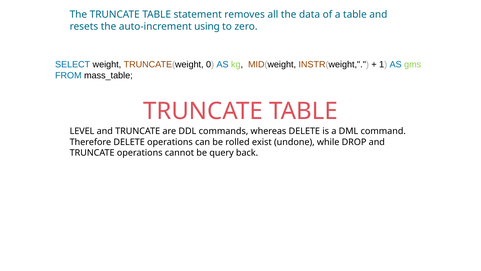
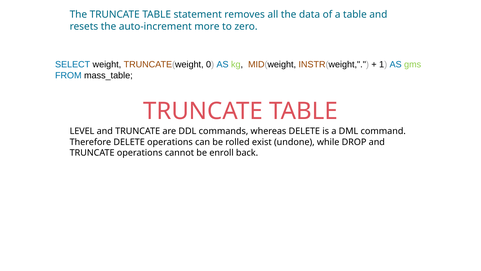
using: using -> more
query: query -> enroll
